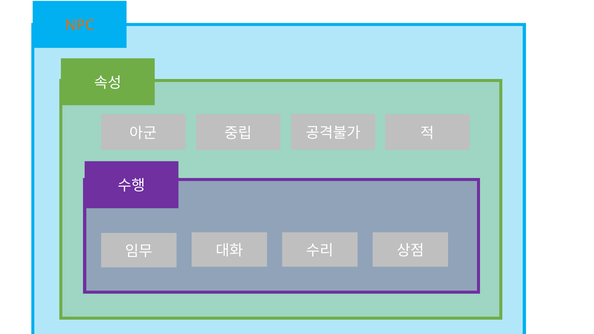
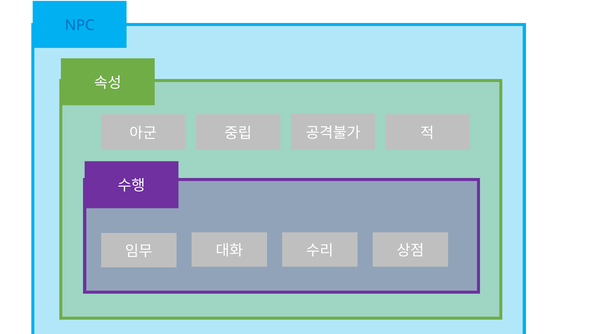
NPC colour: orange -> blue
